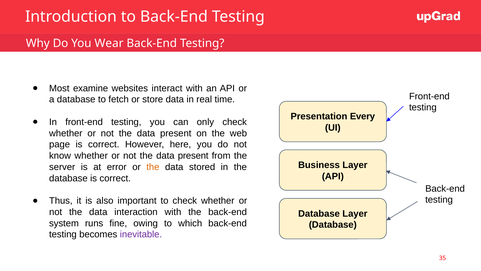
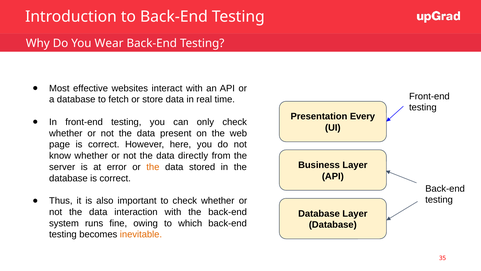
examine: examine -> effective
present at (193, 156): present -> directly
inevitable colour: purple -> orange
